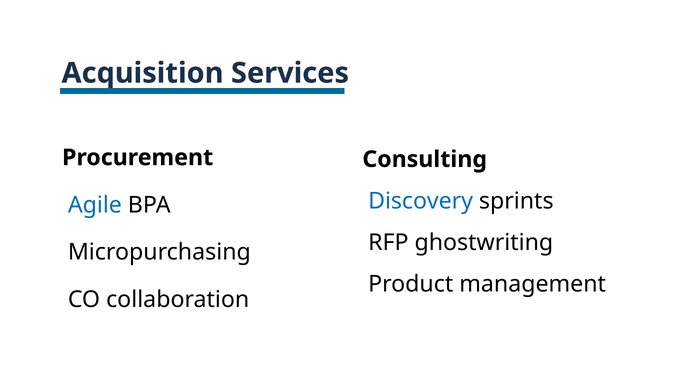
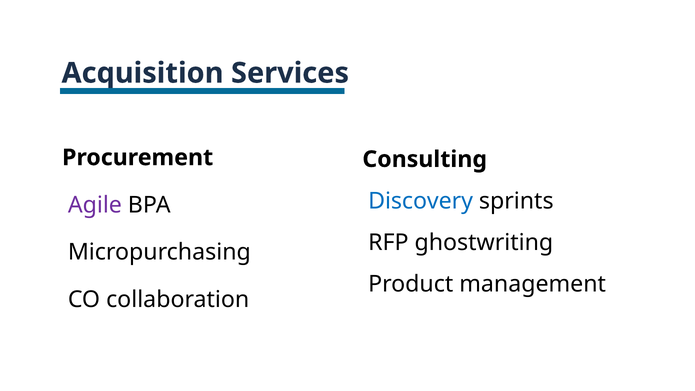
Agile colour: blue -> purple
